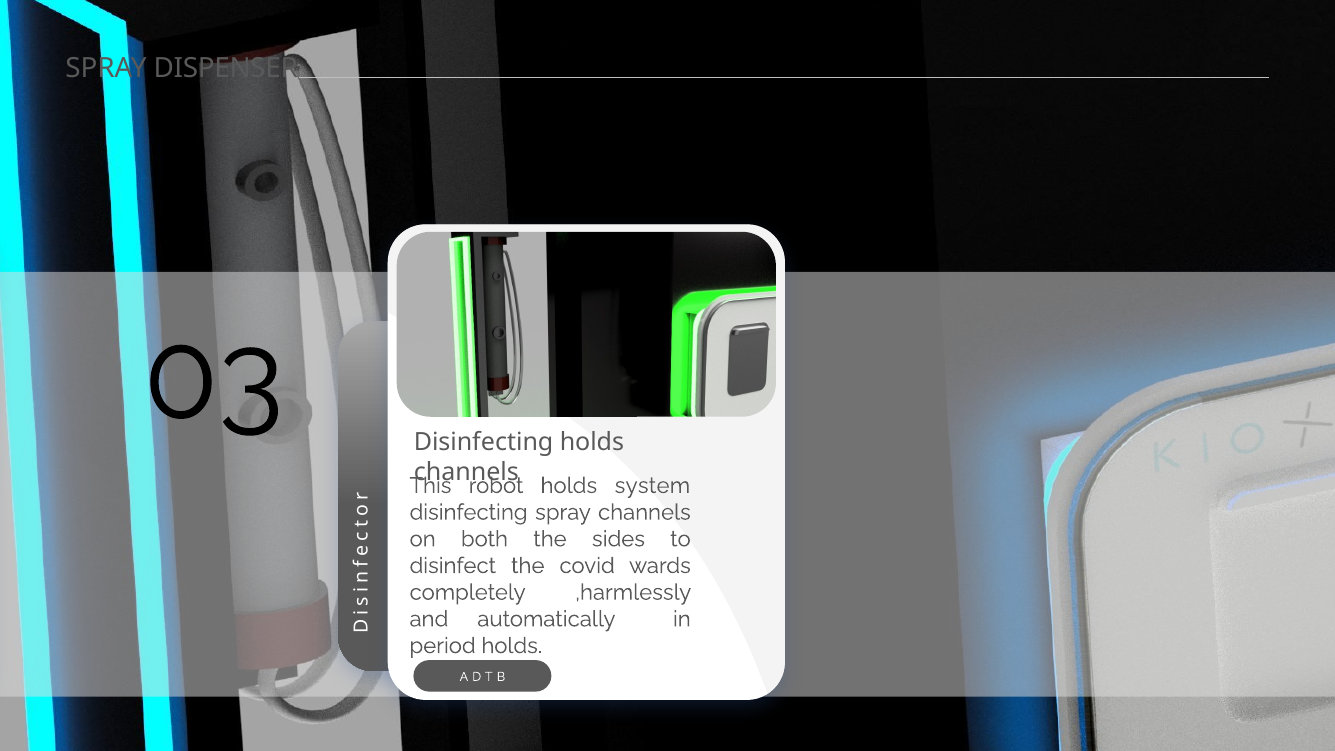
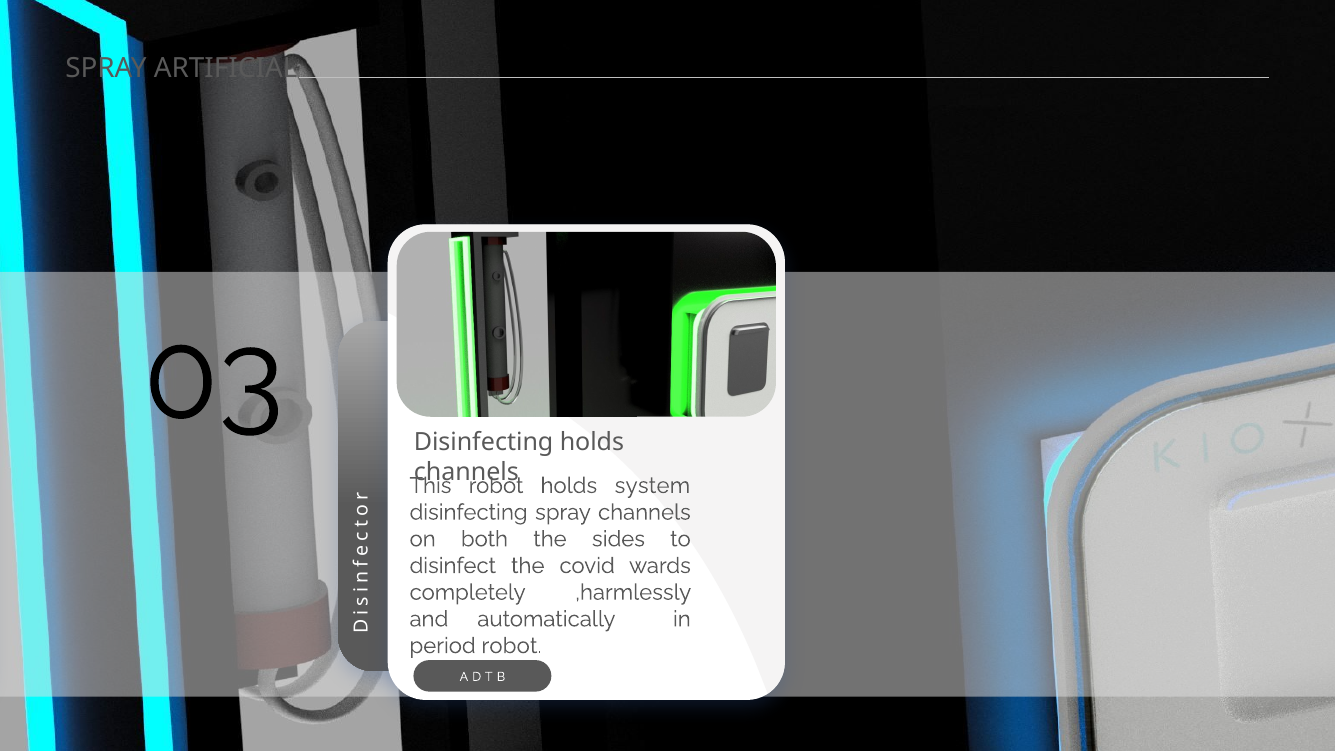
DISPENSER: DISPENSER -> ARTIFICIAL
period holds: holds -> robot
